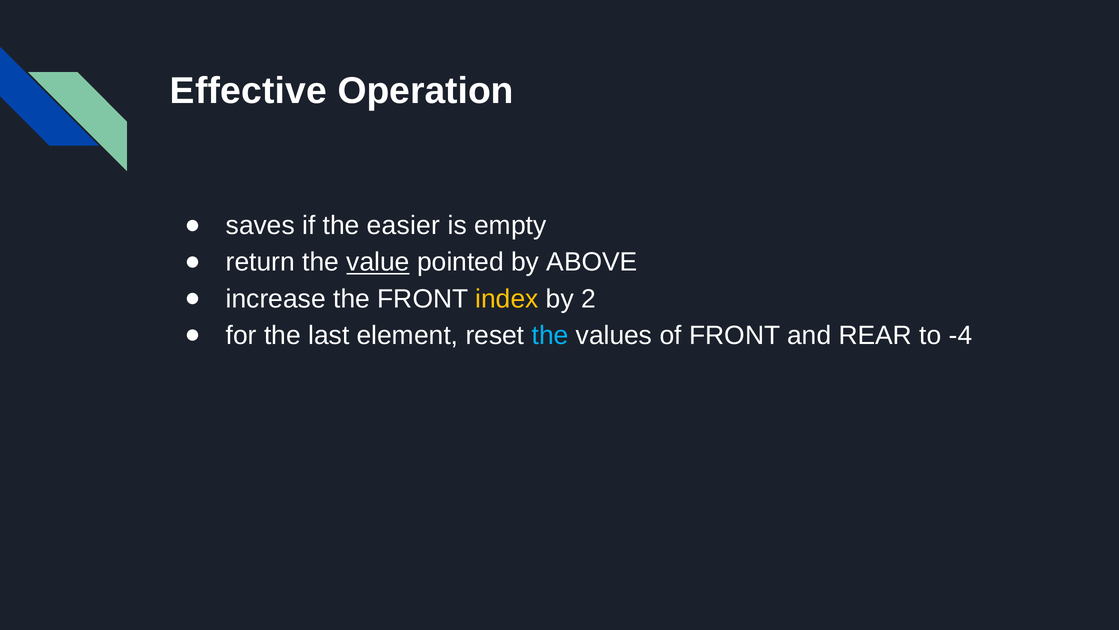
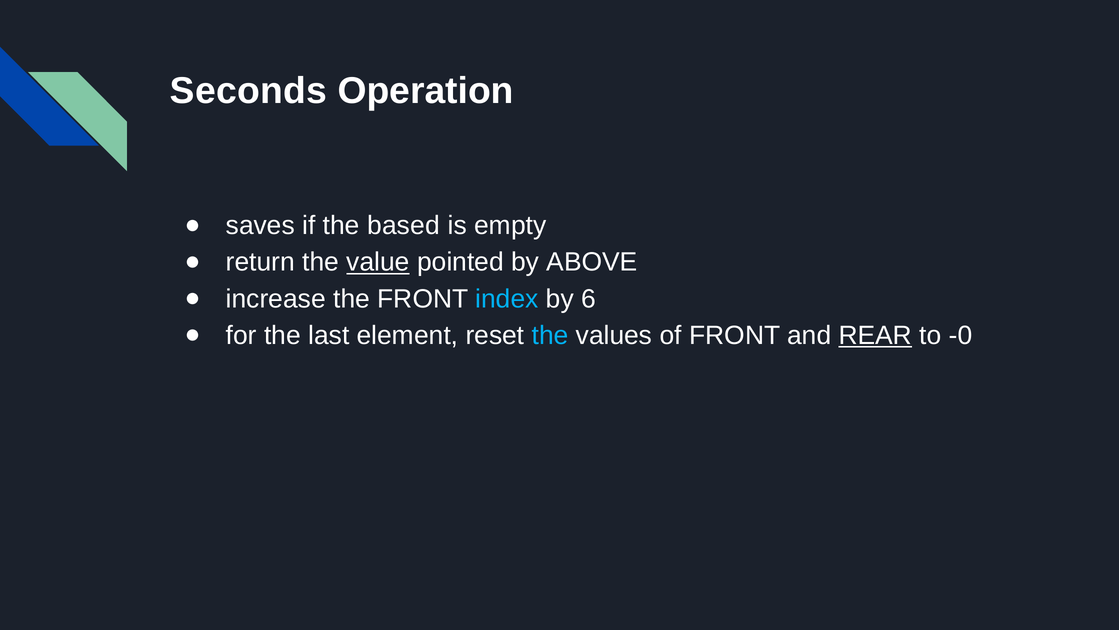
Effective: Effective -> Seconds
easier: easier -> based
index colour: yellow -> light blue
2: 2 -> 6
REAR underline: none -> present
-4: -4 -> -0
